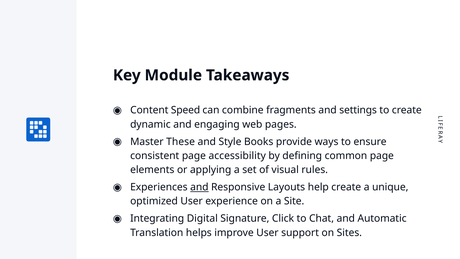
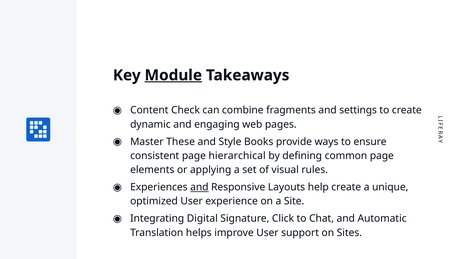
Module underline: none -> present
Speed: Speed -> Check
accessibility: accessibility -> hierarchical
